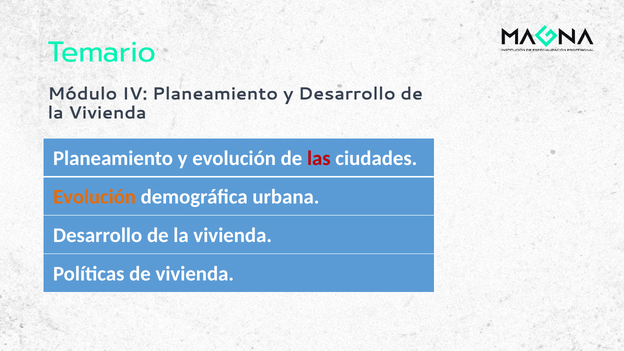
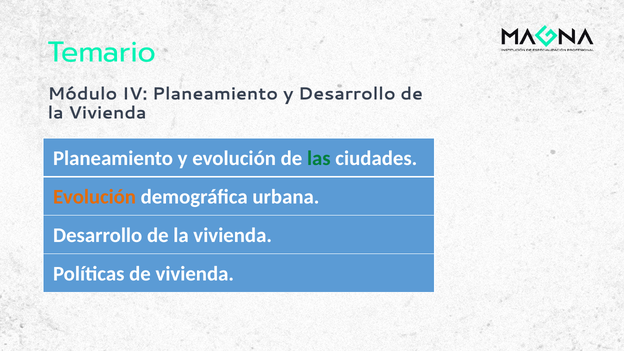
las colour: red -> green
